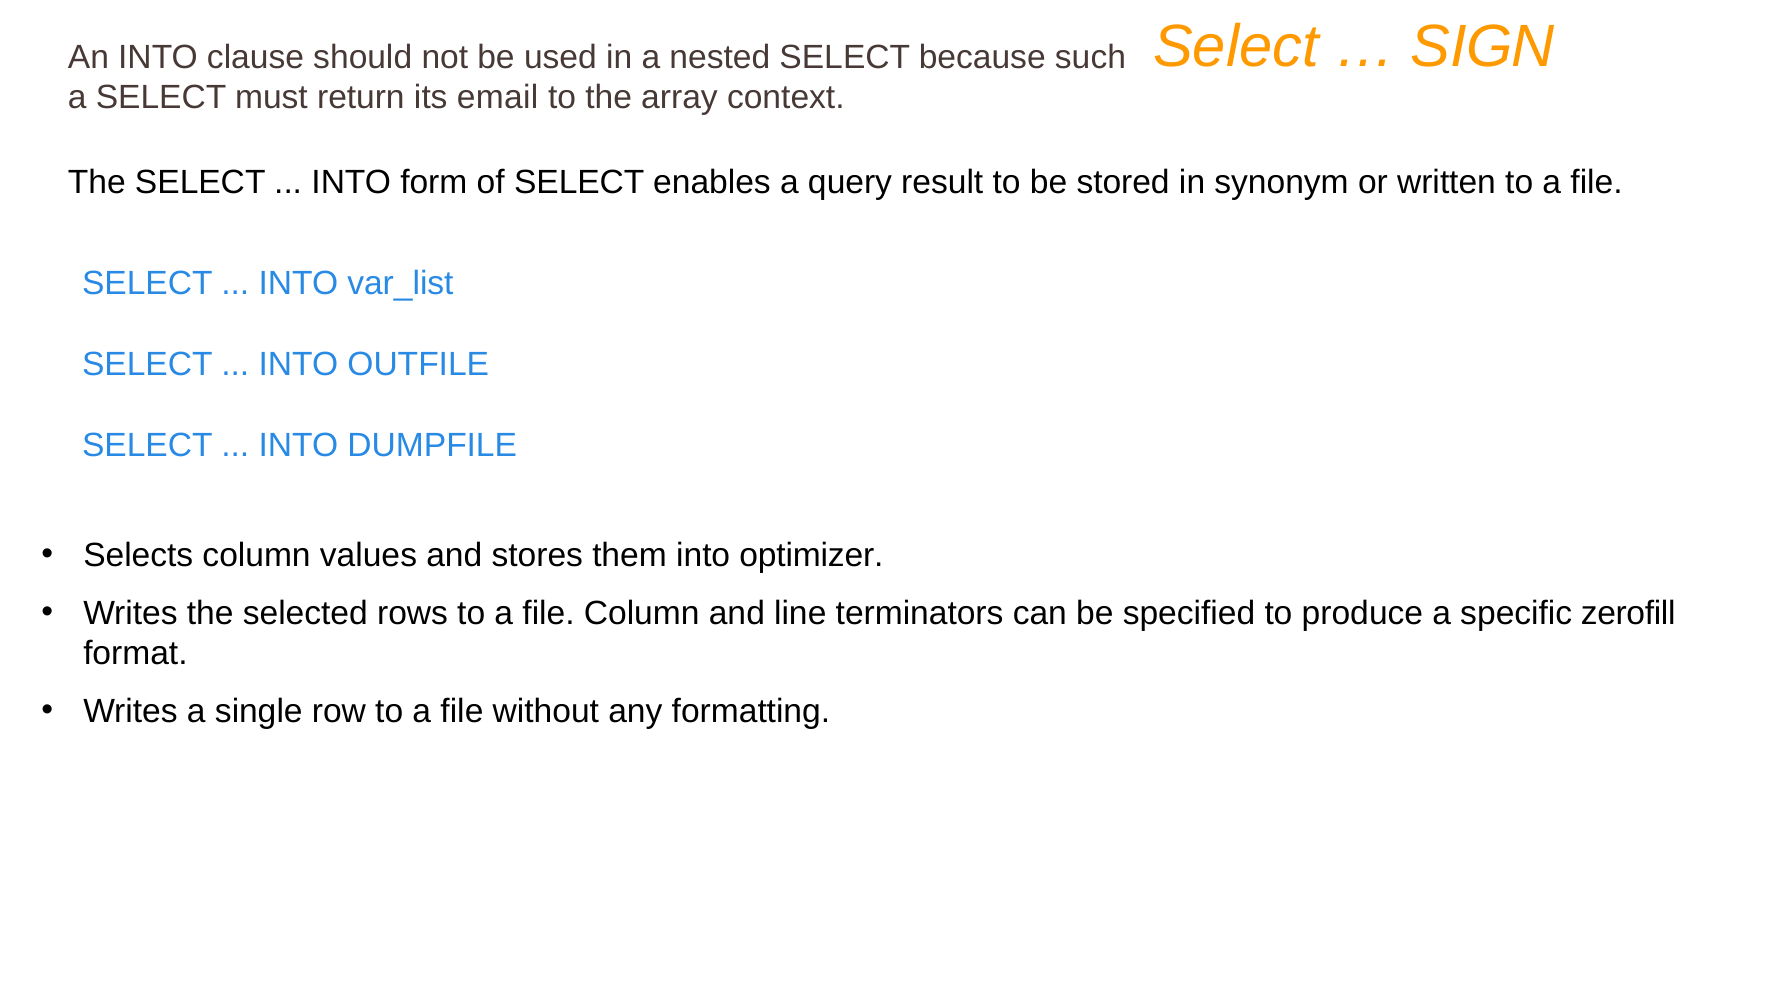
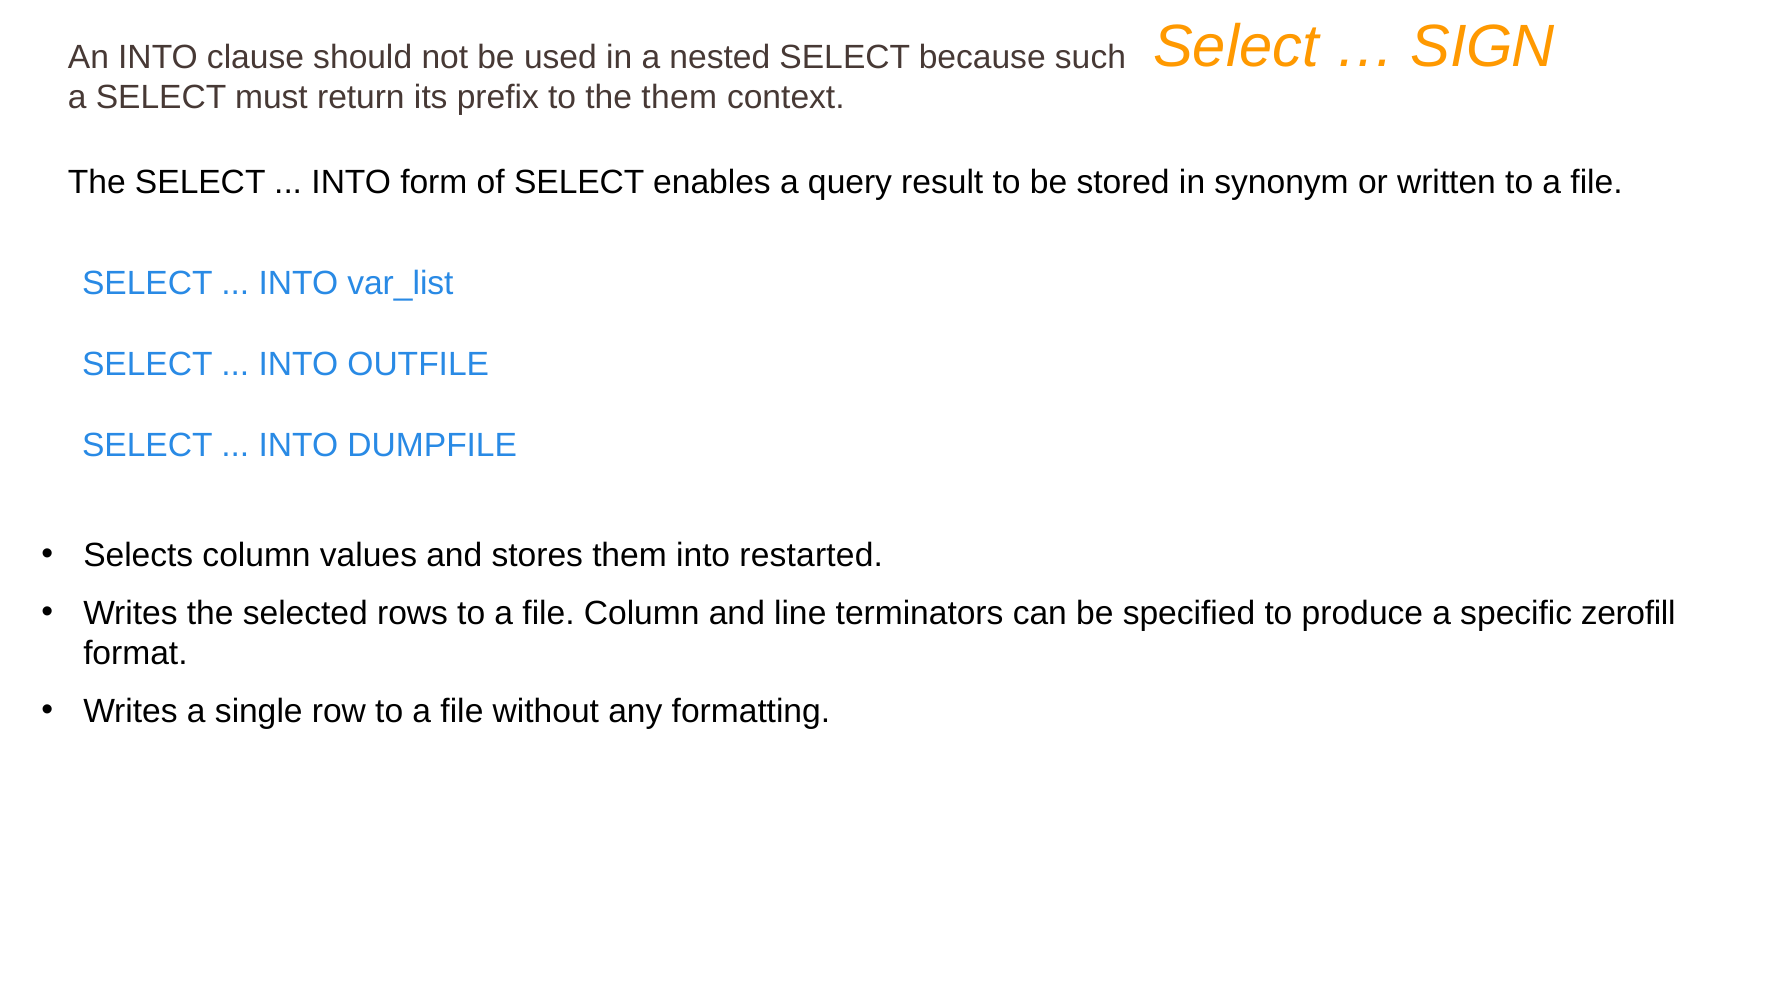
email: email -> prefix
the array: array -> them
optimizer: optimizer -> restarted
